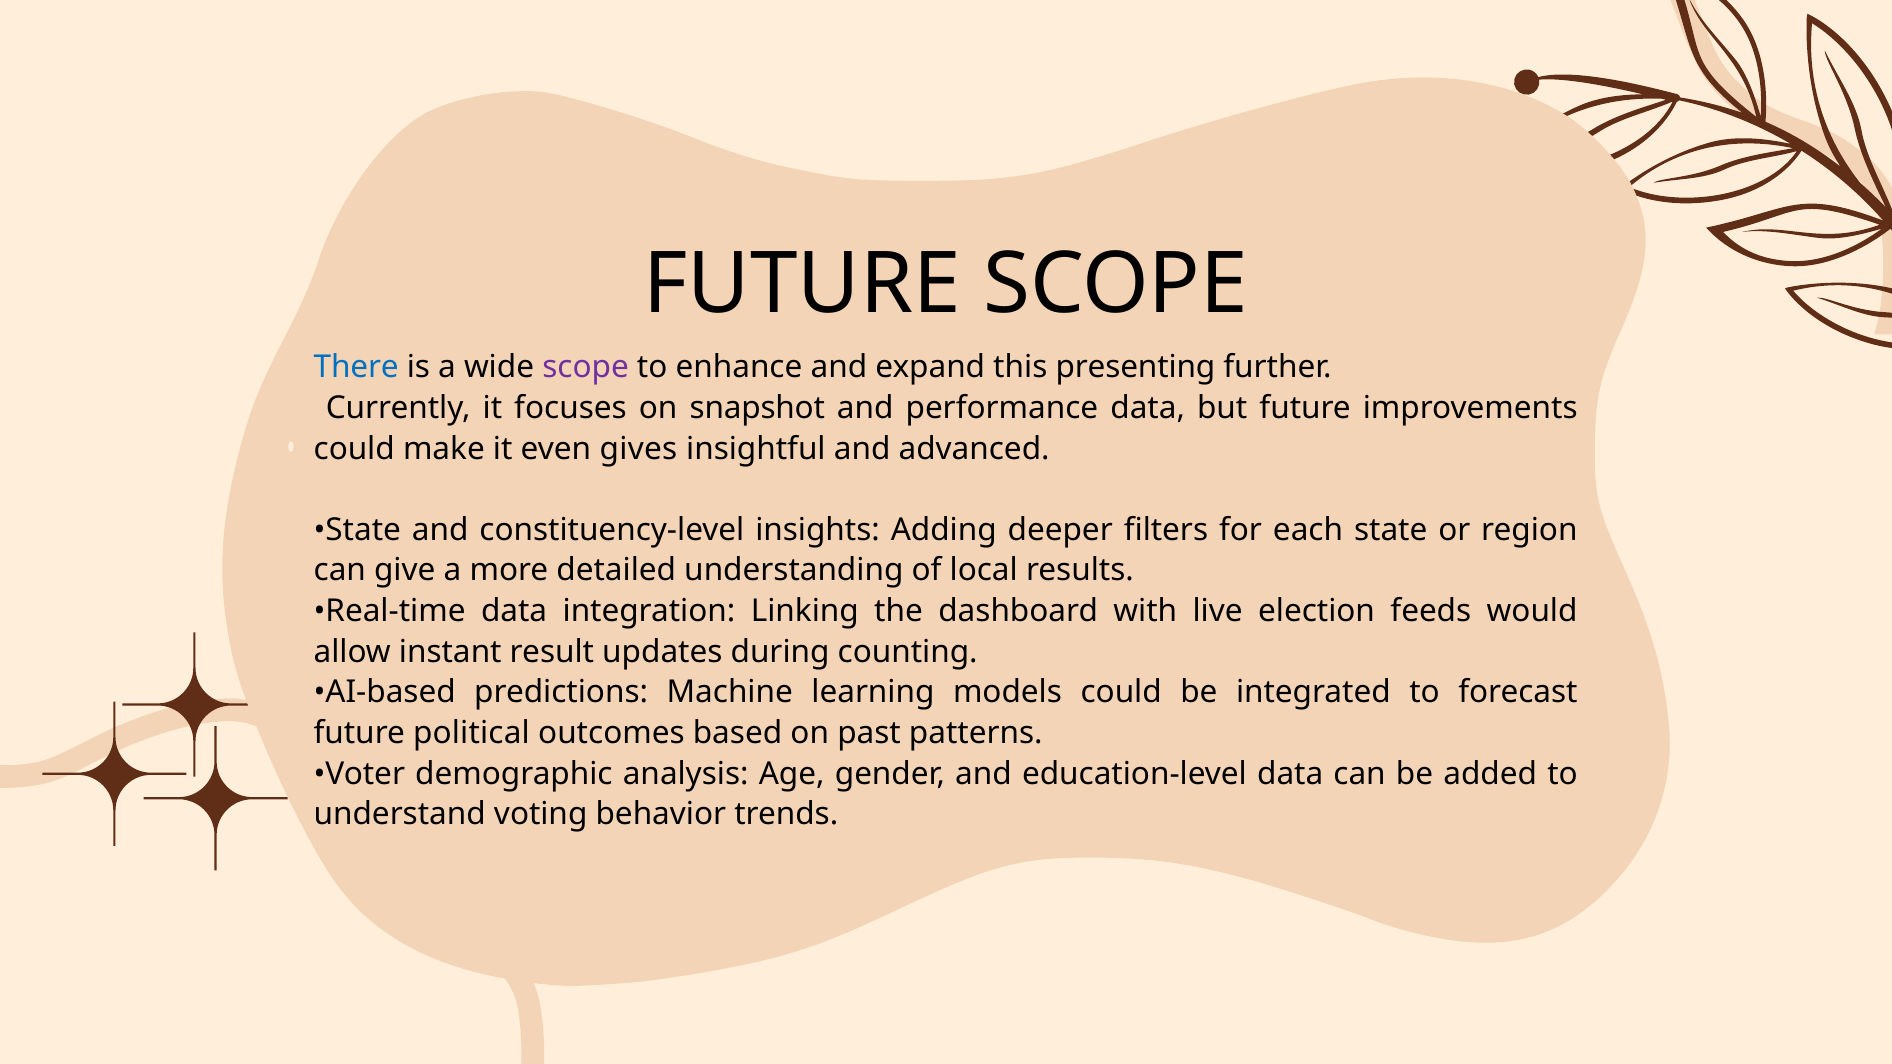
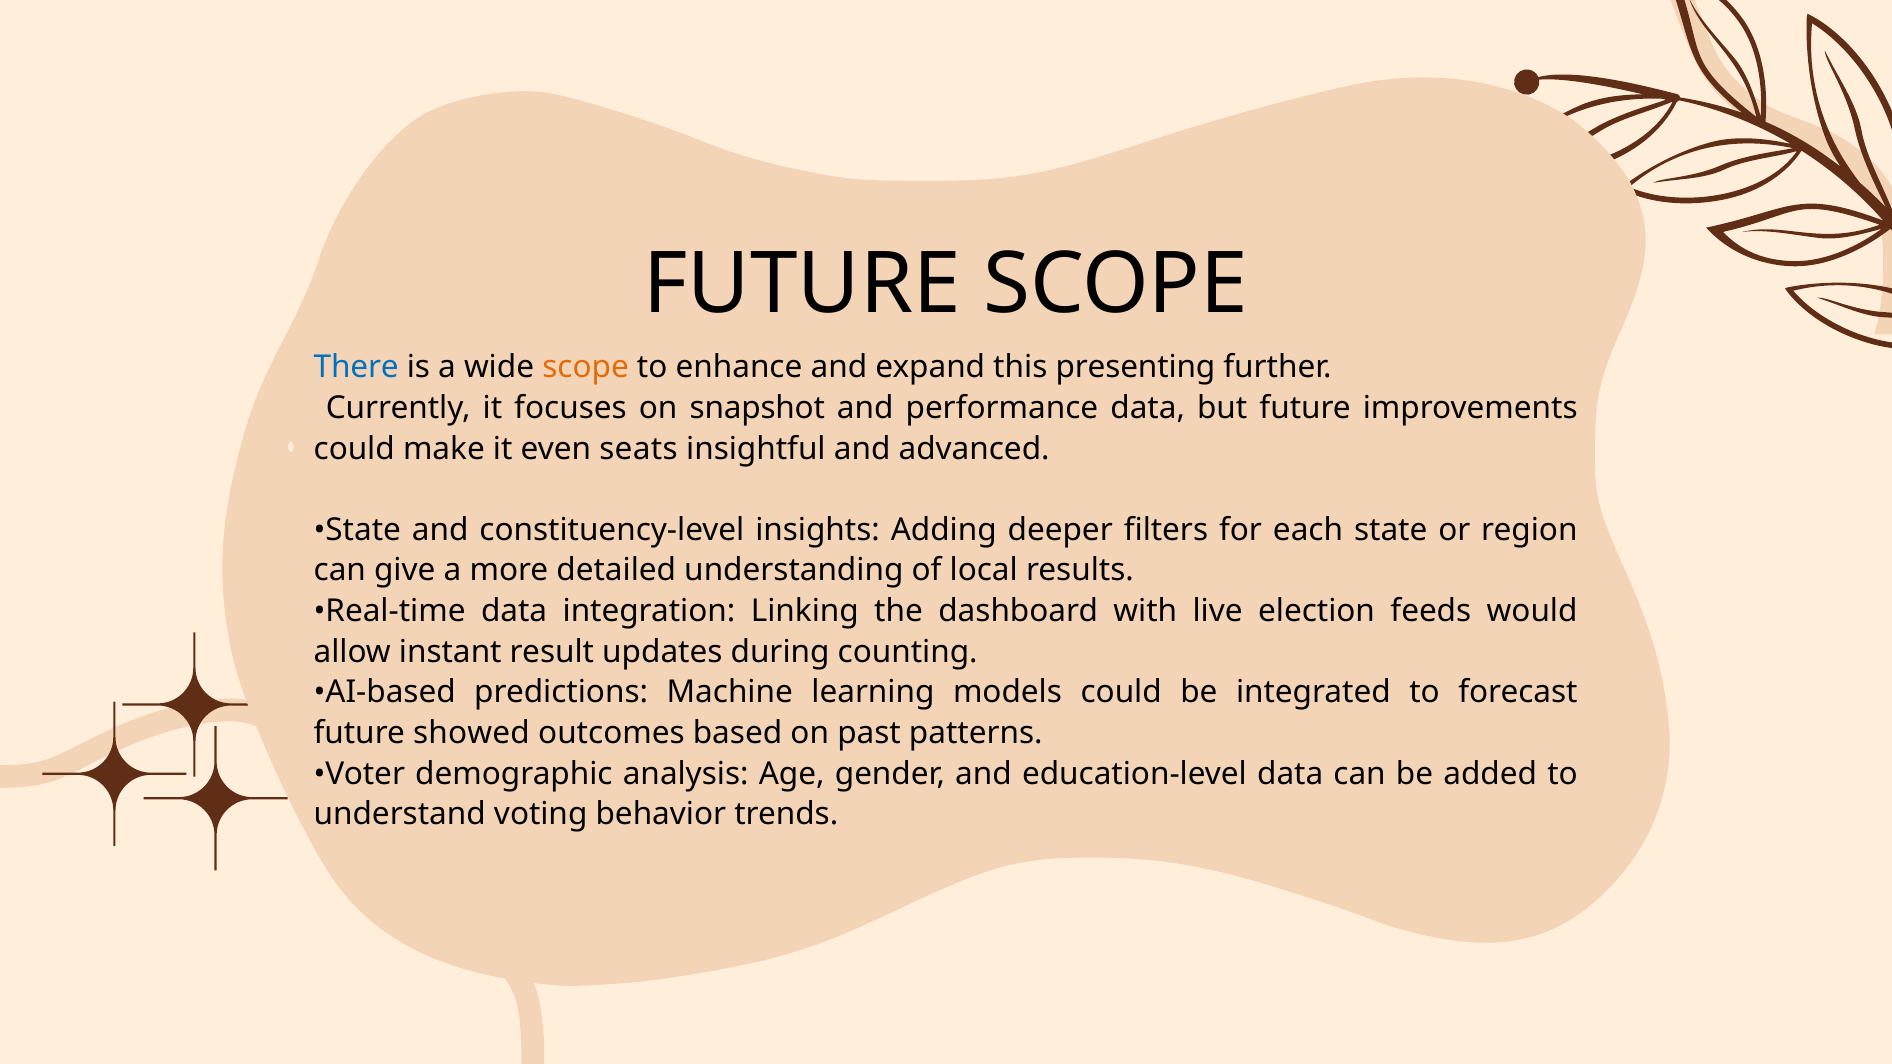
scope at (586, 368) colour: purple -> orange
gives: gives -> seats
political: political -> showed
